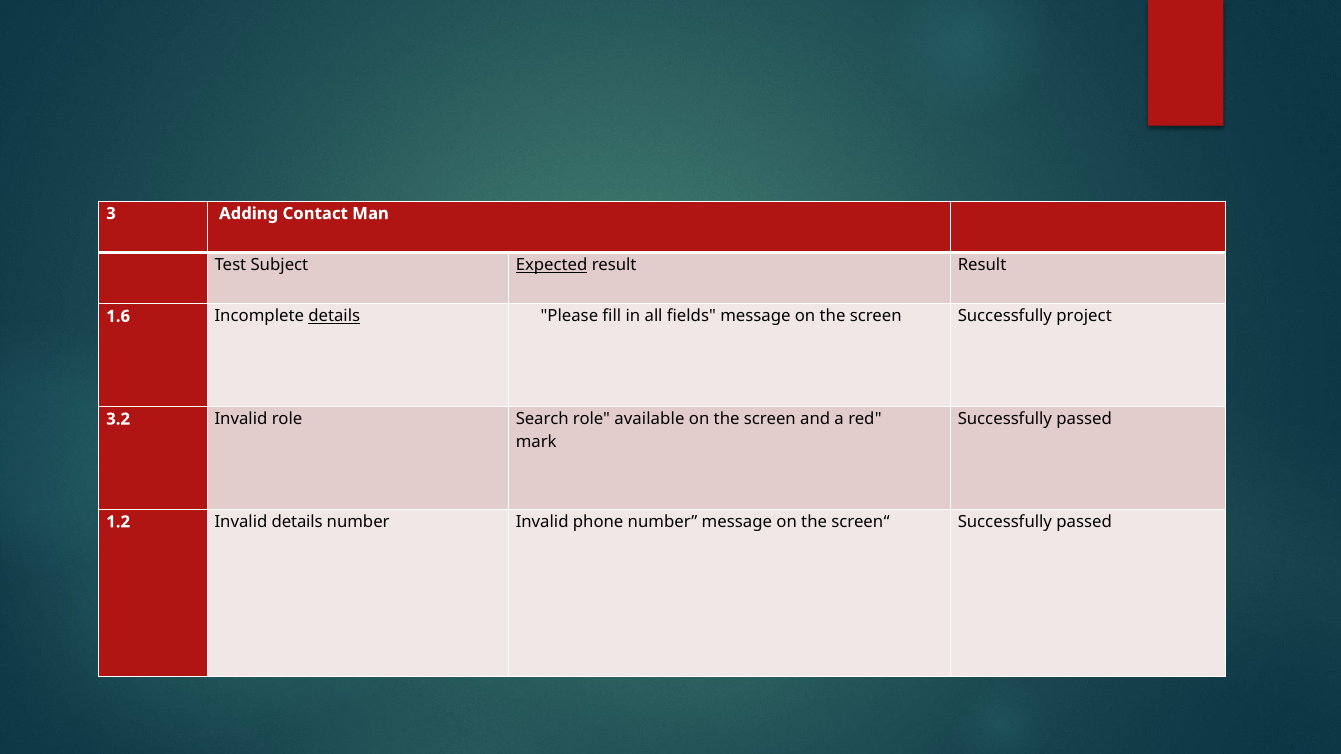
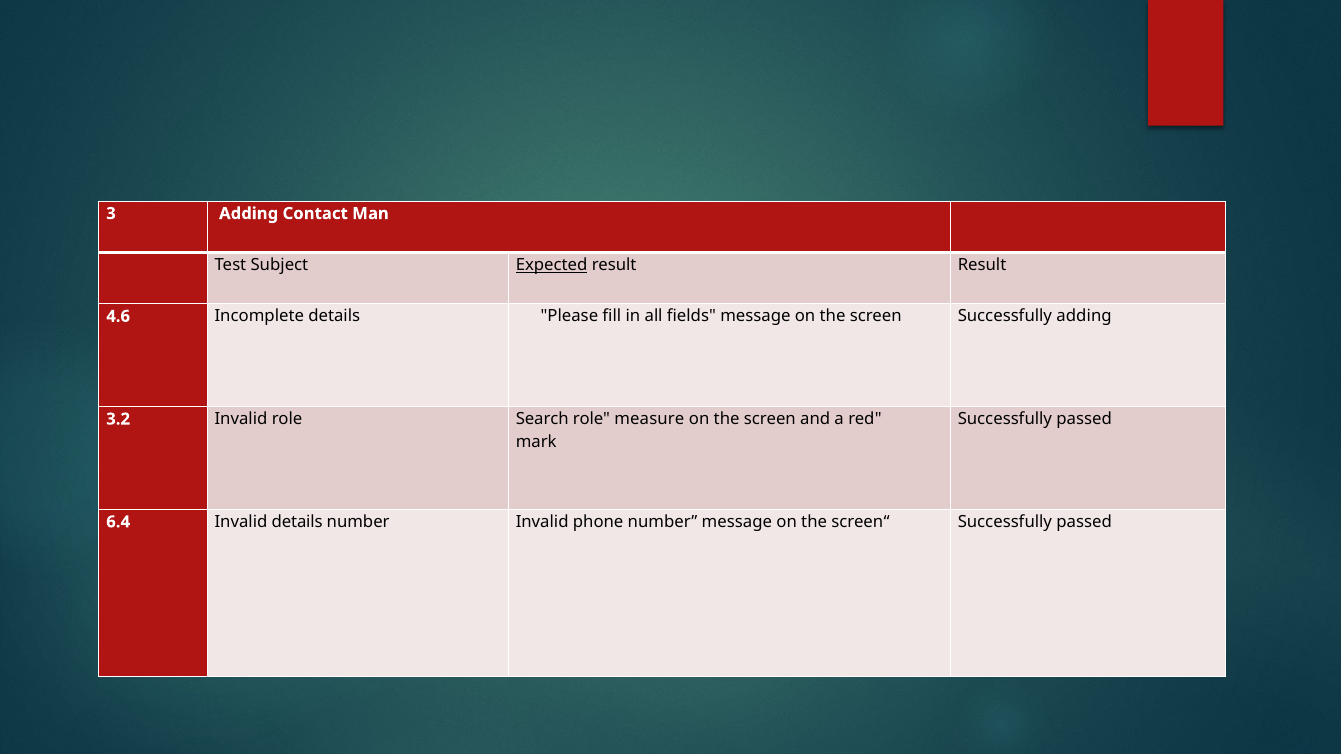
1.6: 1.6 -> 4.6
details at (334, 316) underline: present -> none
Successfully project: project -> adding
available: available -> measure
1.2: 1.2 -> 6.4
